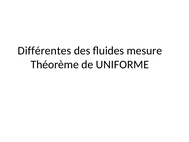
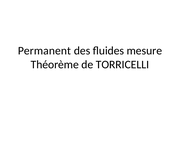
Différentes: Différentes -> Permanent
UNIFORME: UNIFORME -> TORRICELLI
